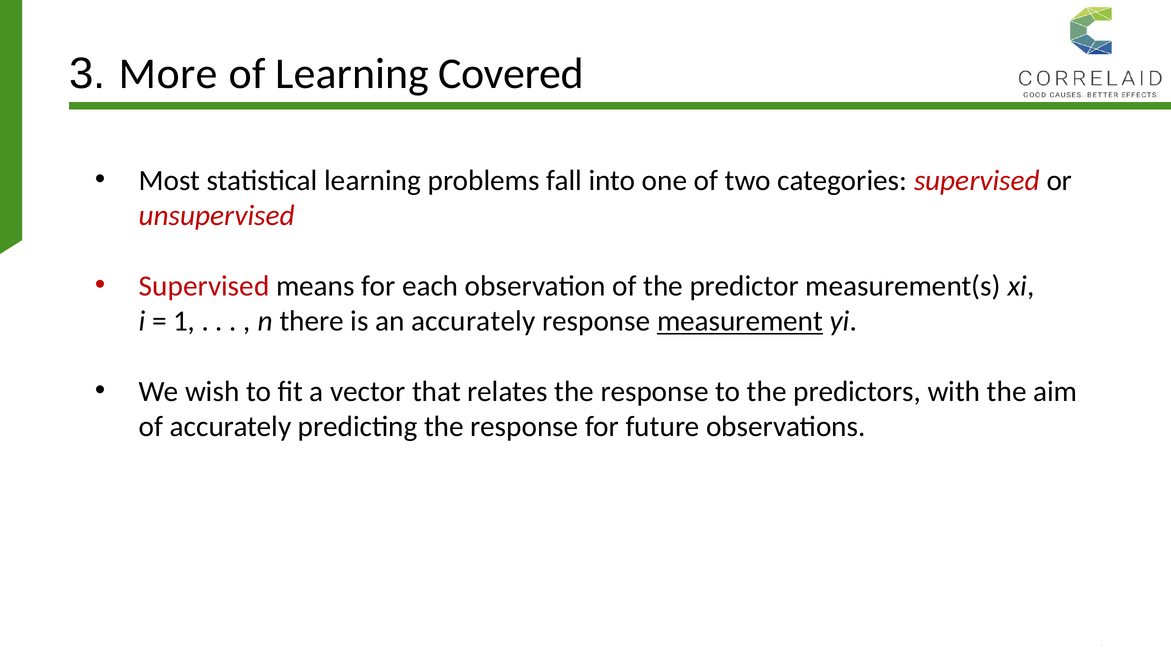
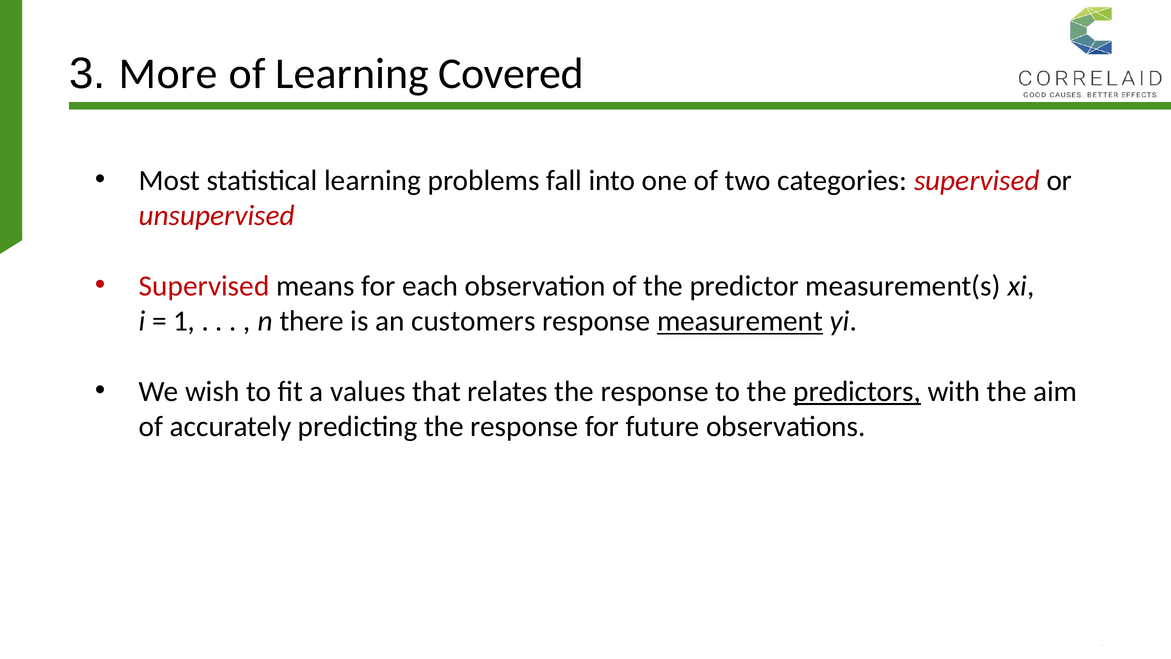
an accurately: accurately -> customers
vector: vector -> values
predictors underline: none -> present
